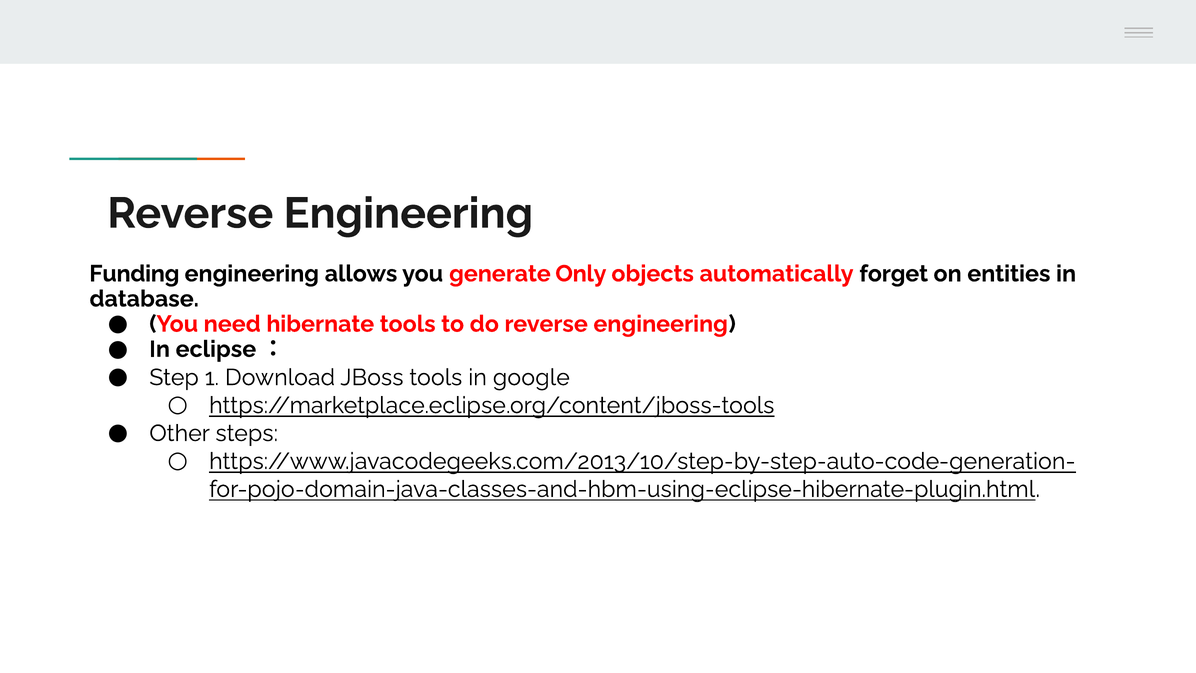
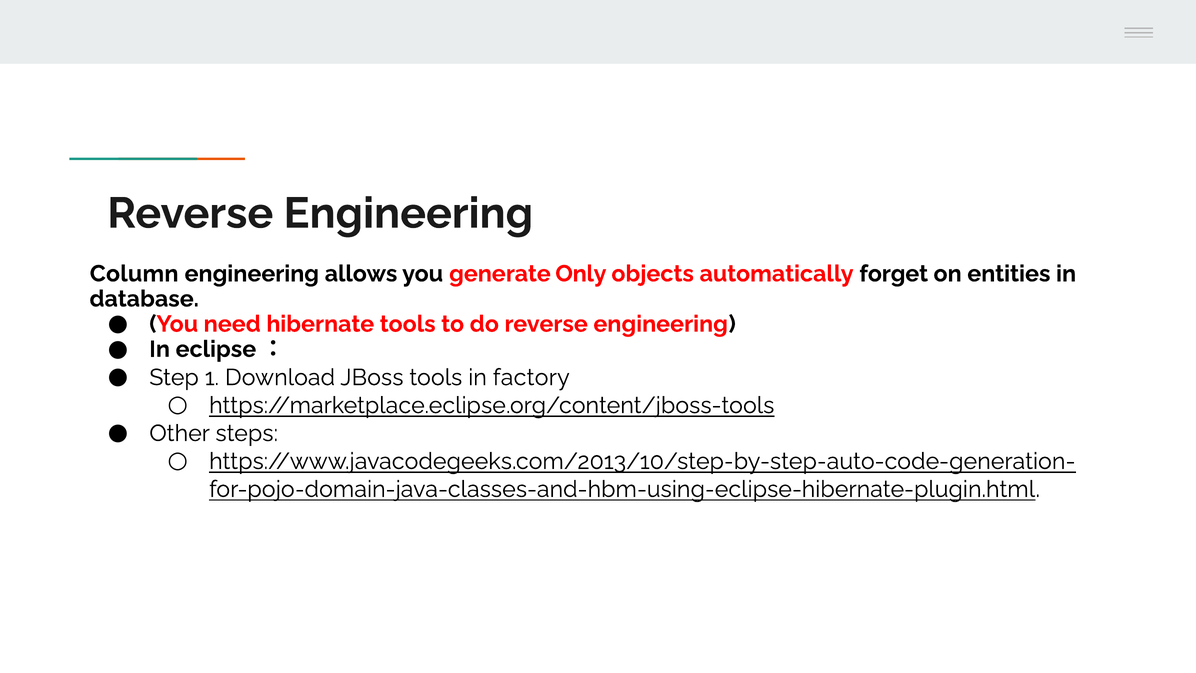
Funding: Funding -> Column
google: google -> factory
